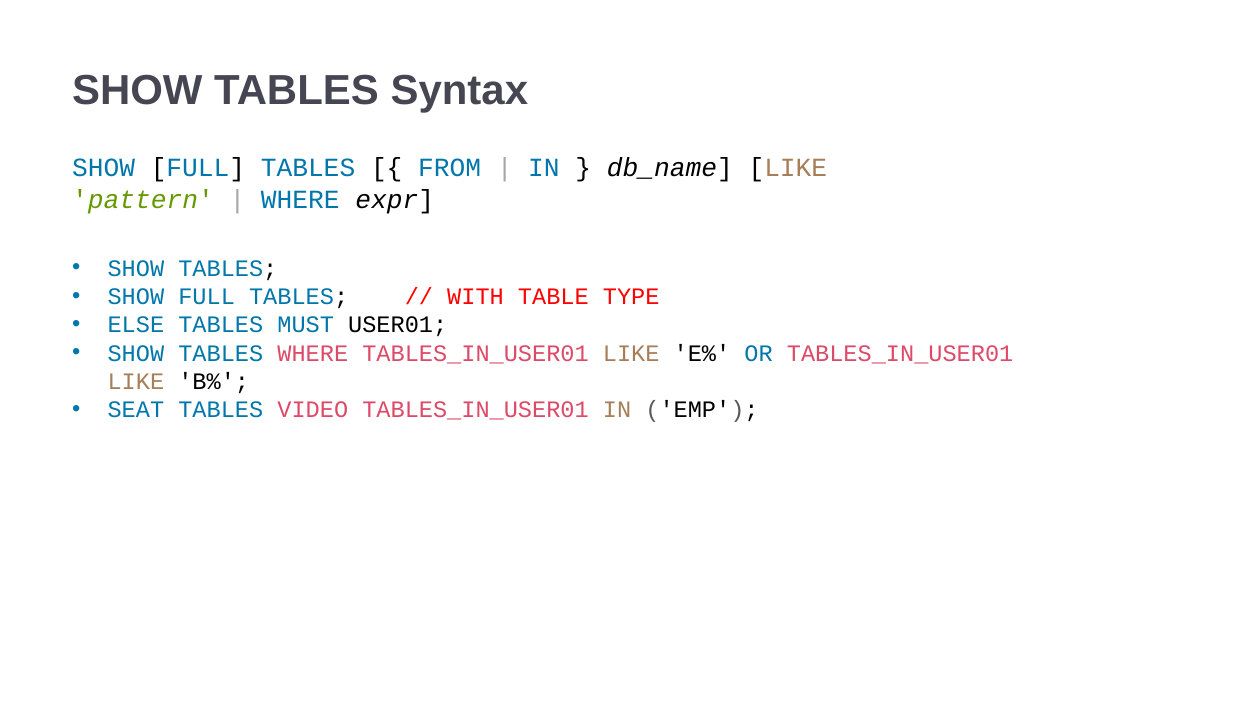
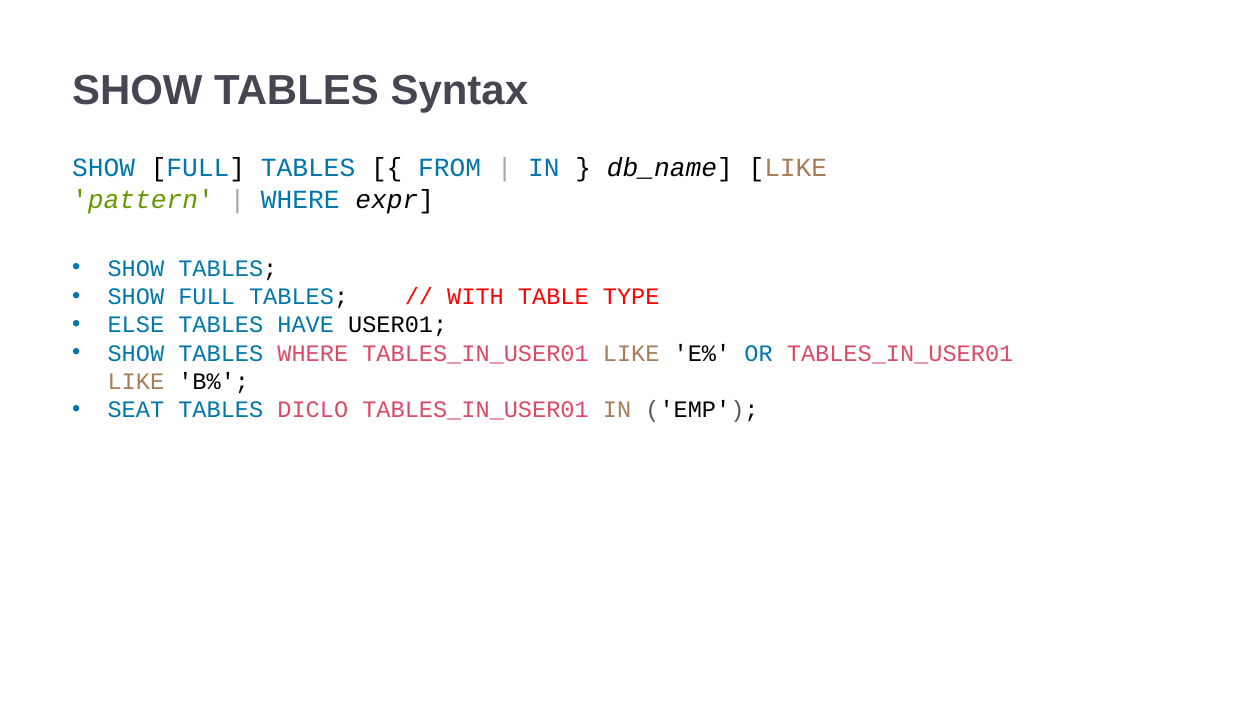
MUST: MUST -> HAVE
VIDEO: VIDEO -> DICLO
